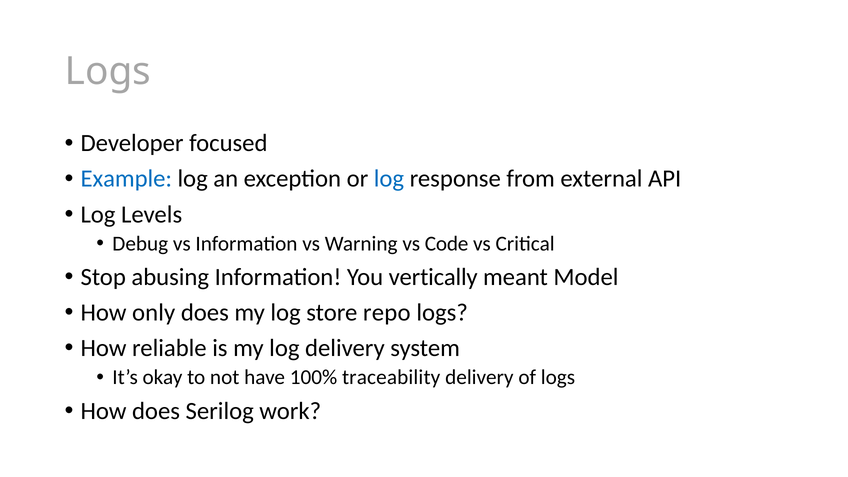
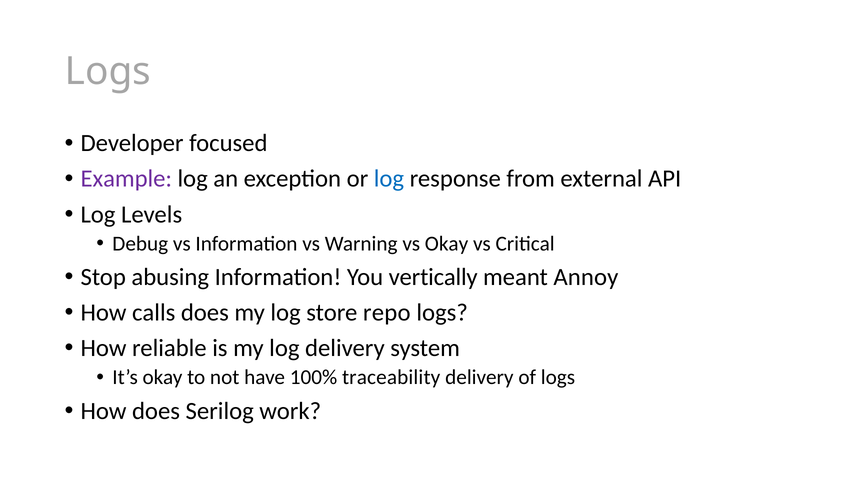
Example colour: blue -> purple
vs Code: Code -> Okay
Model: Model -> Annoy
only: only -> calls
